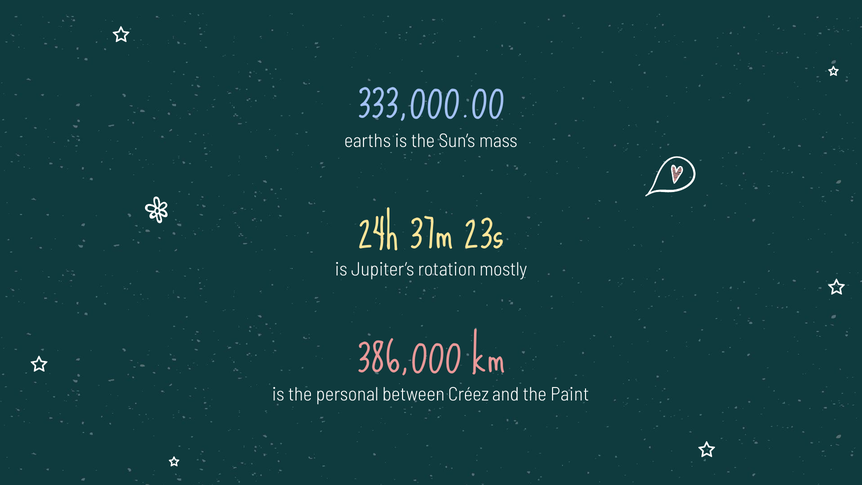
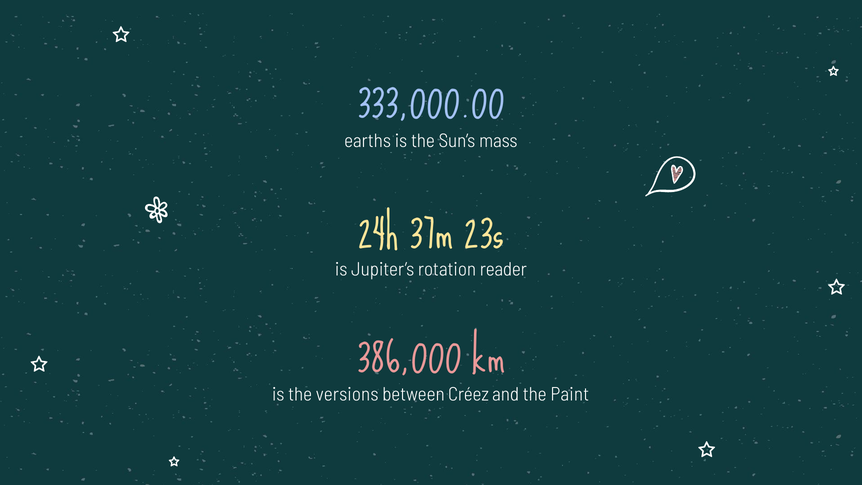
mostly: mostly -> reader
personal: personal -> versions
